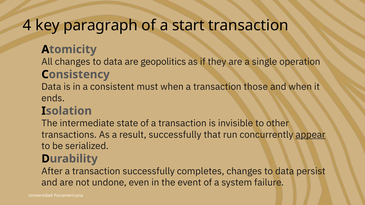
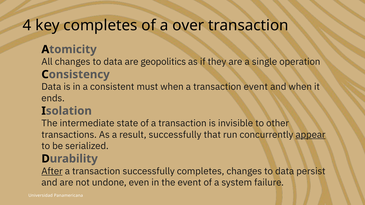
key paragraph: paragraph -> completes
start: start -> over
transaction those: those -> event
After underline: none -> present
